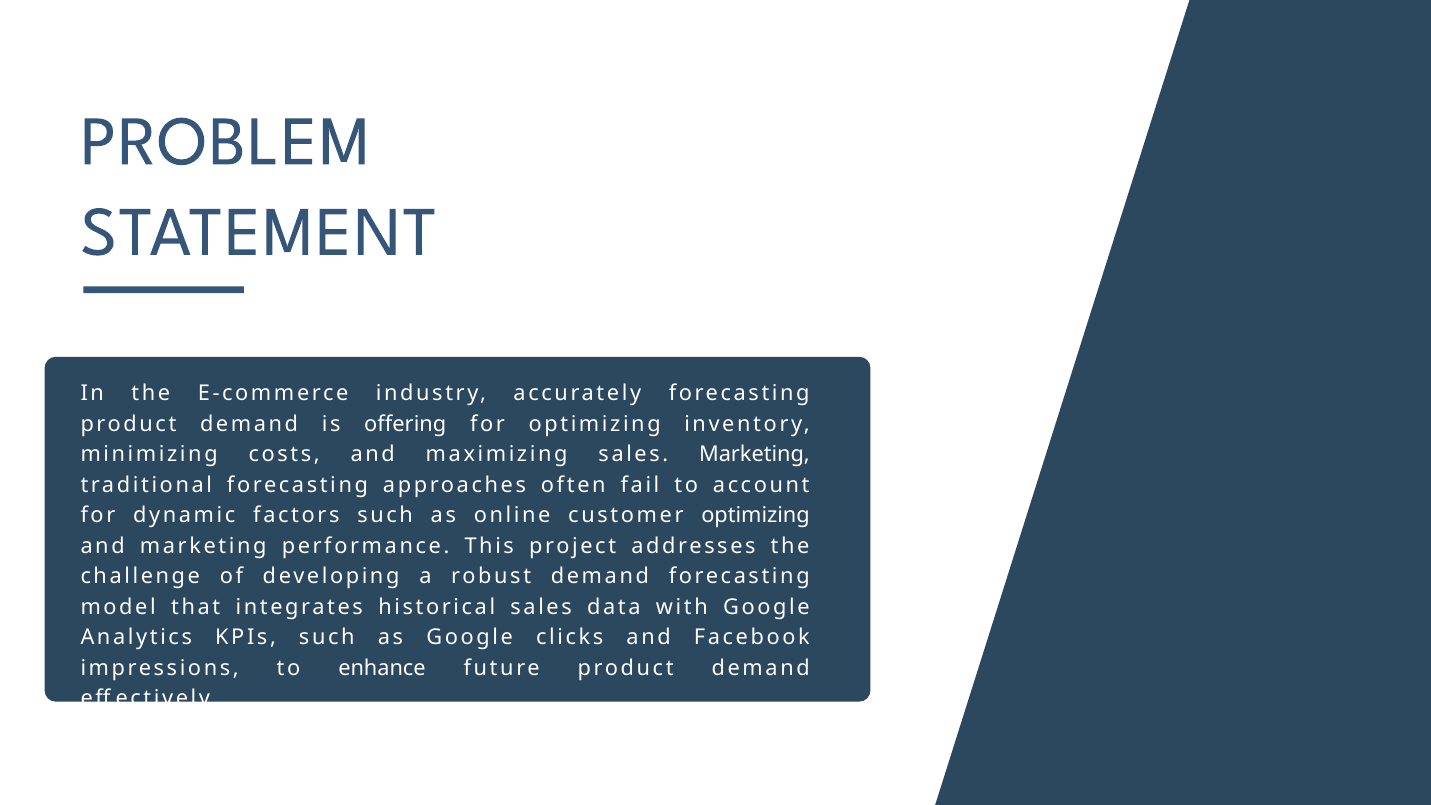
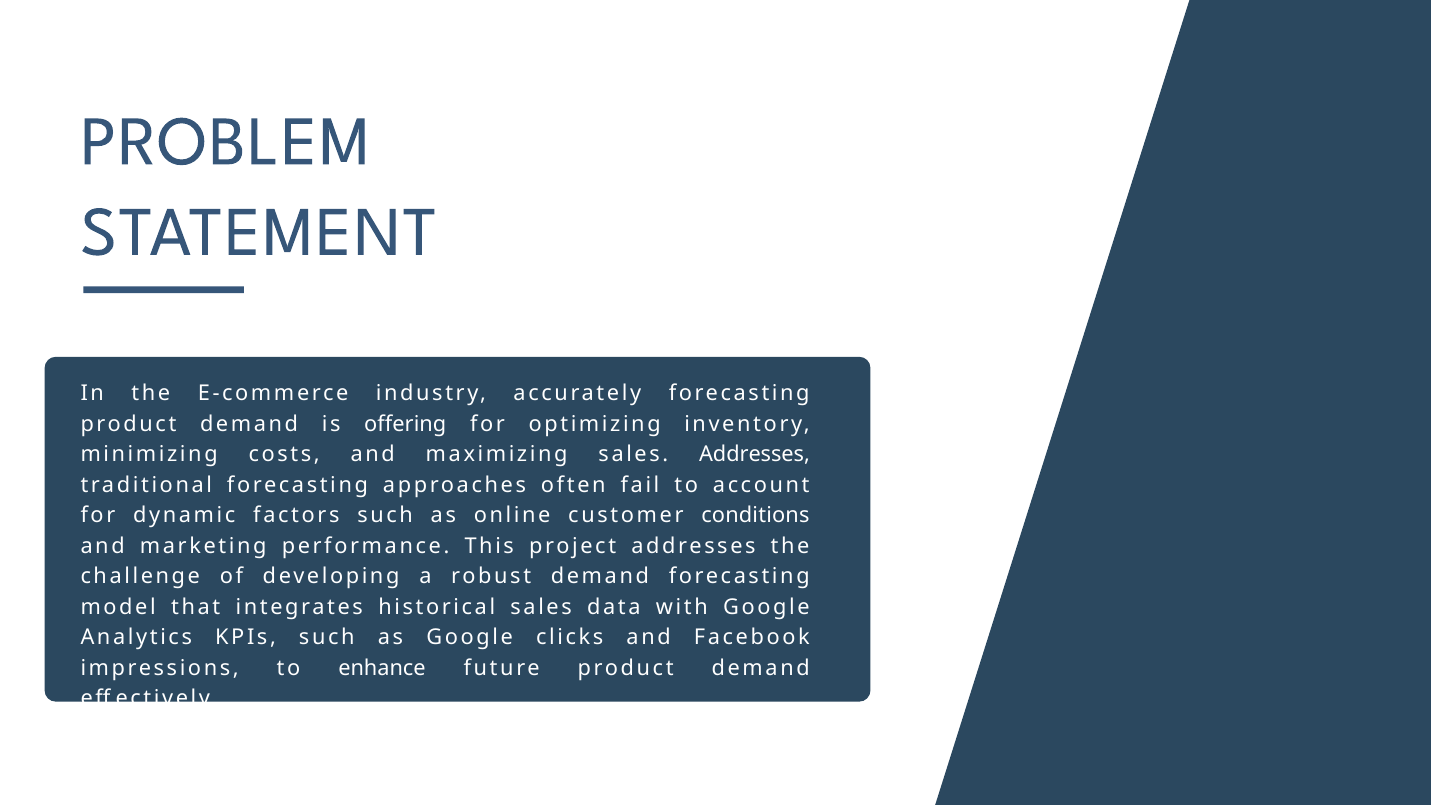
sales Marketing: Marketing -> Addresses
customer optimizing: optimizing -> conditions
